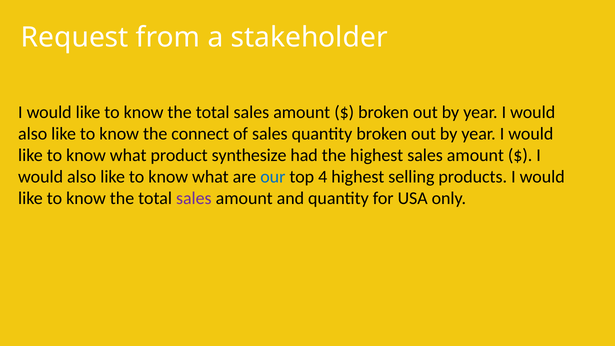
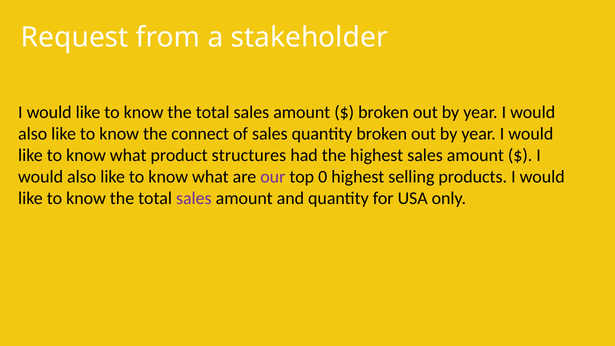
synthesize: synthesize -> structures
our colour: blue -> purple
4: 4 -> 0
